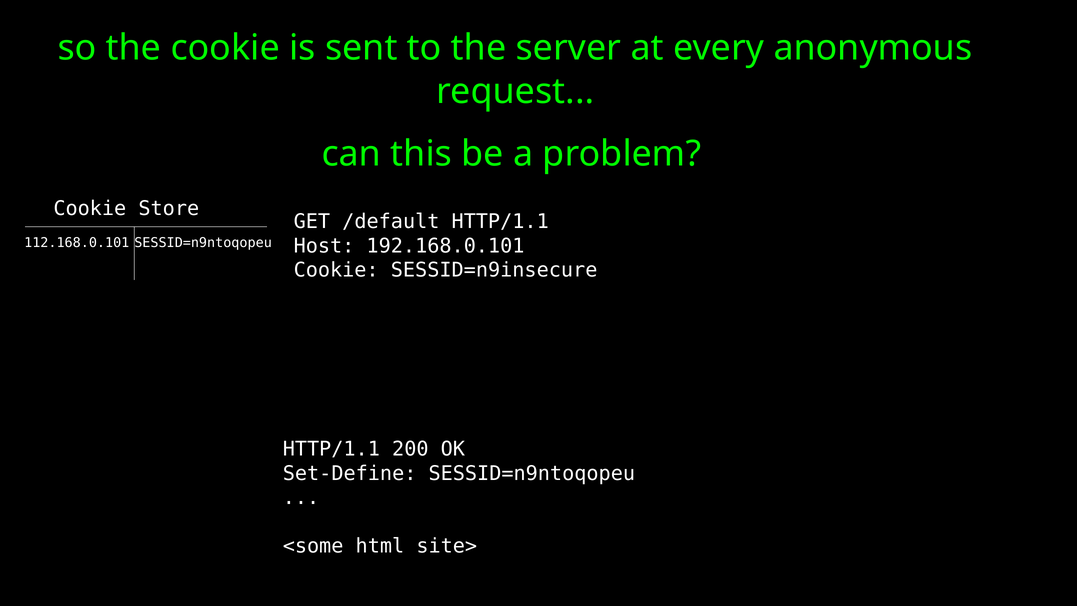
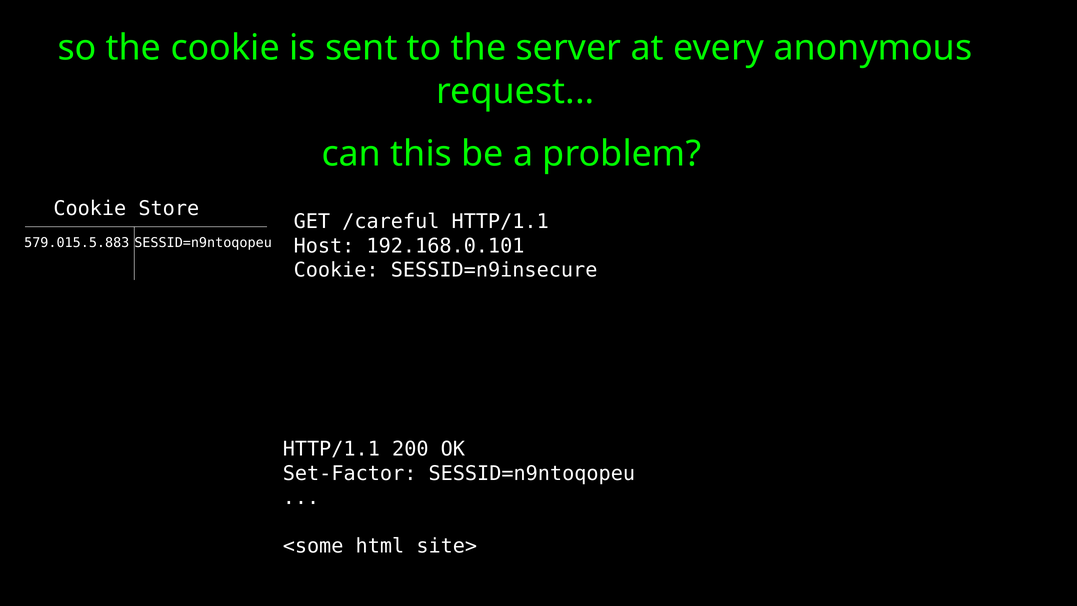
/default: /default -> /careful
112.168.0.101: 112.168.0.101 -> 579.015.5.883
Set-Define: Set-Define -> Set-Factor
